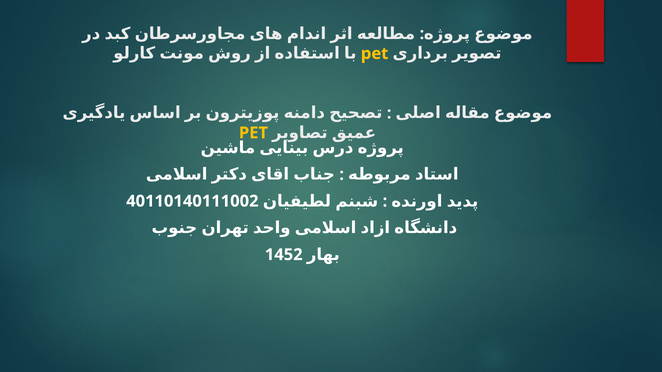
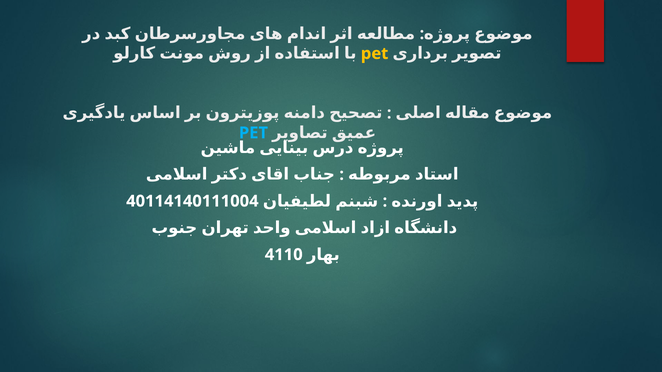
PET at (253, 133) colour: yellow -> light blue
40110140111002: 40110140111002 -> 40114140111004
1452: 1452 -> 4110
